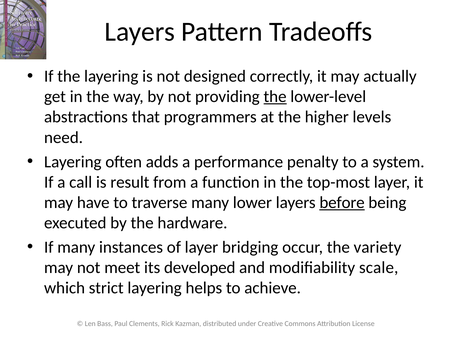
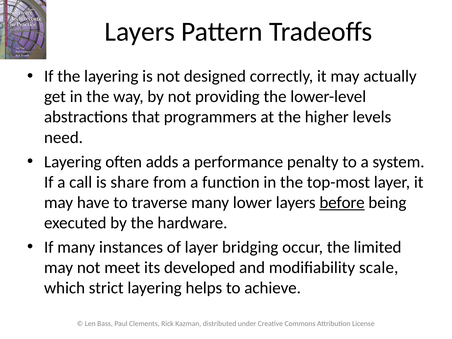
the at (275, 97) underline: present -> none
result: result -> share
variety: variety -> limited
